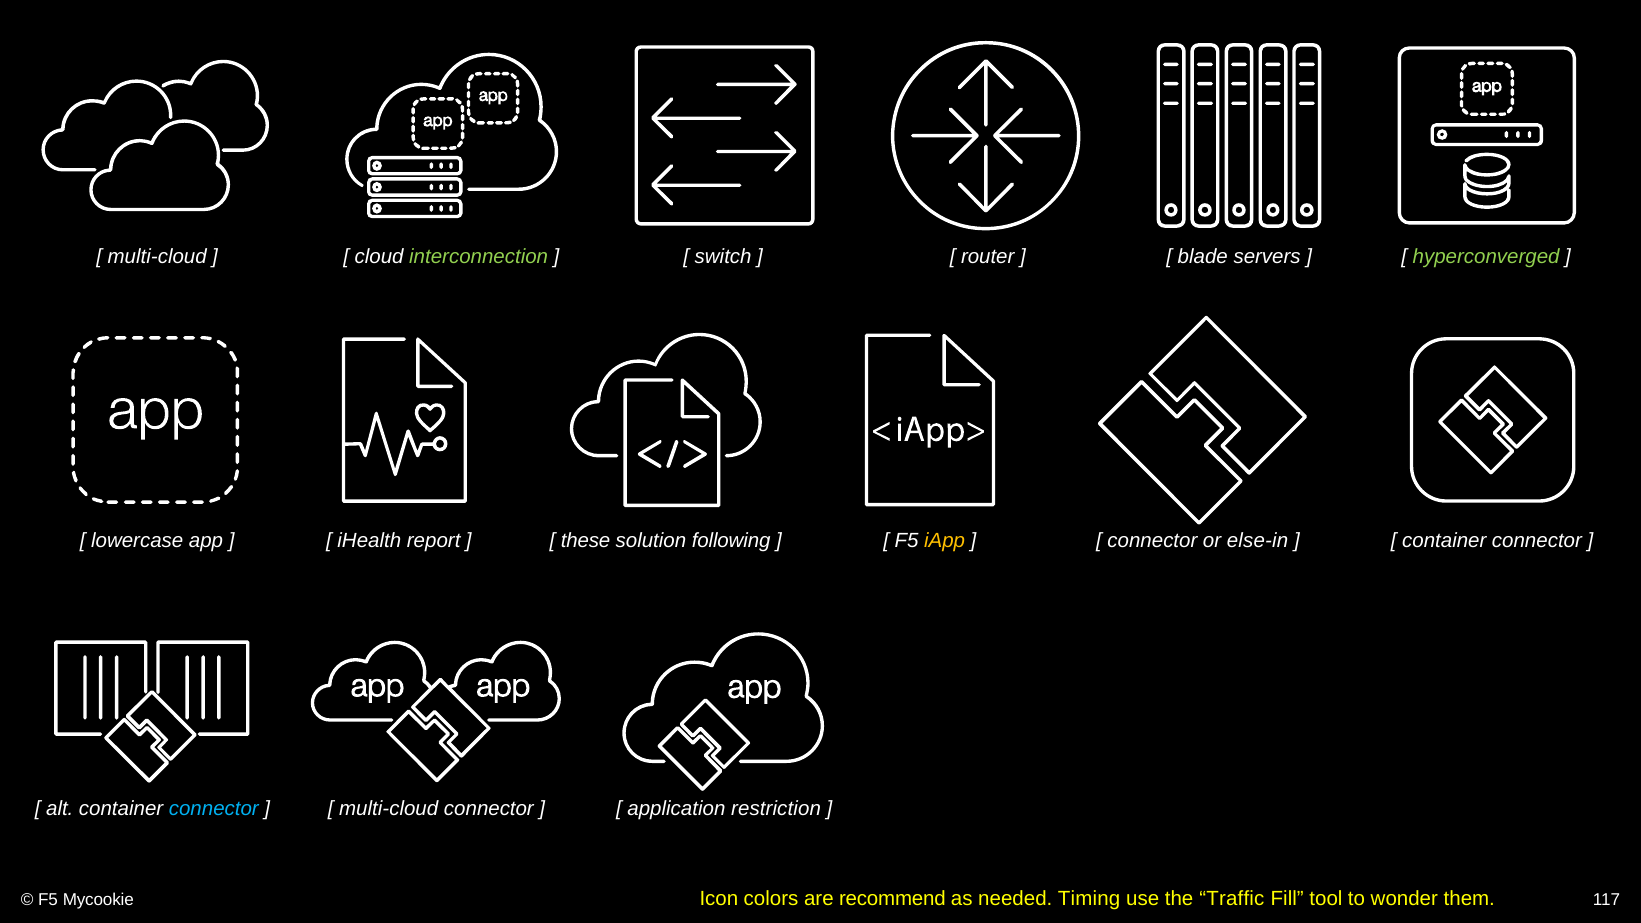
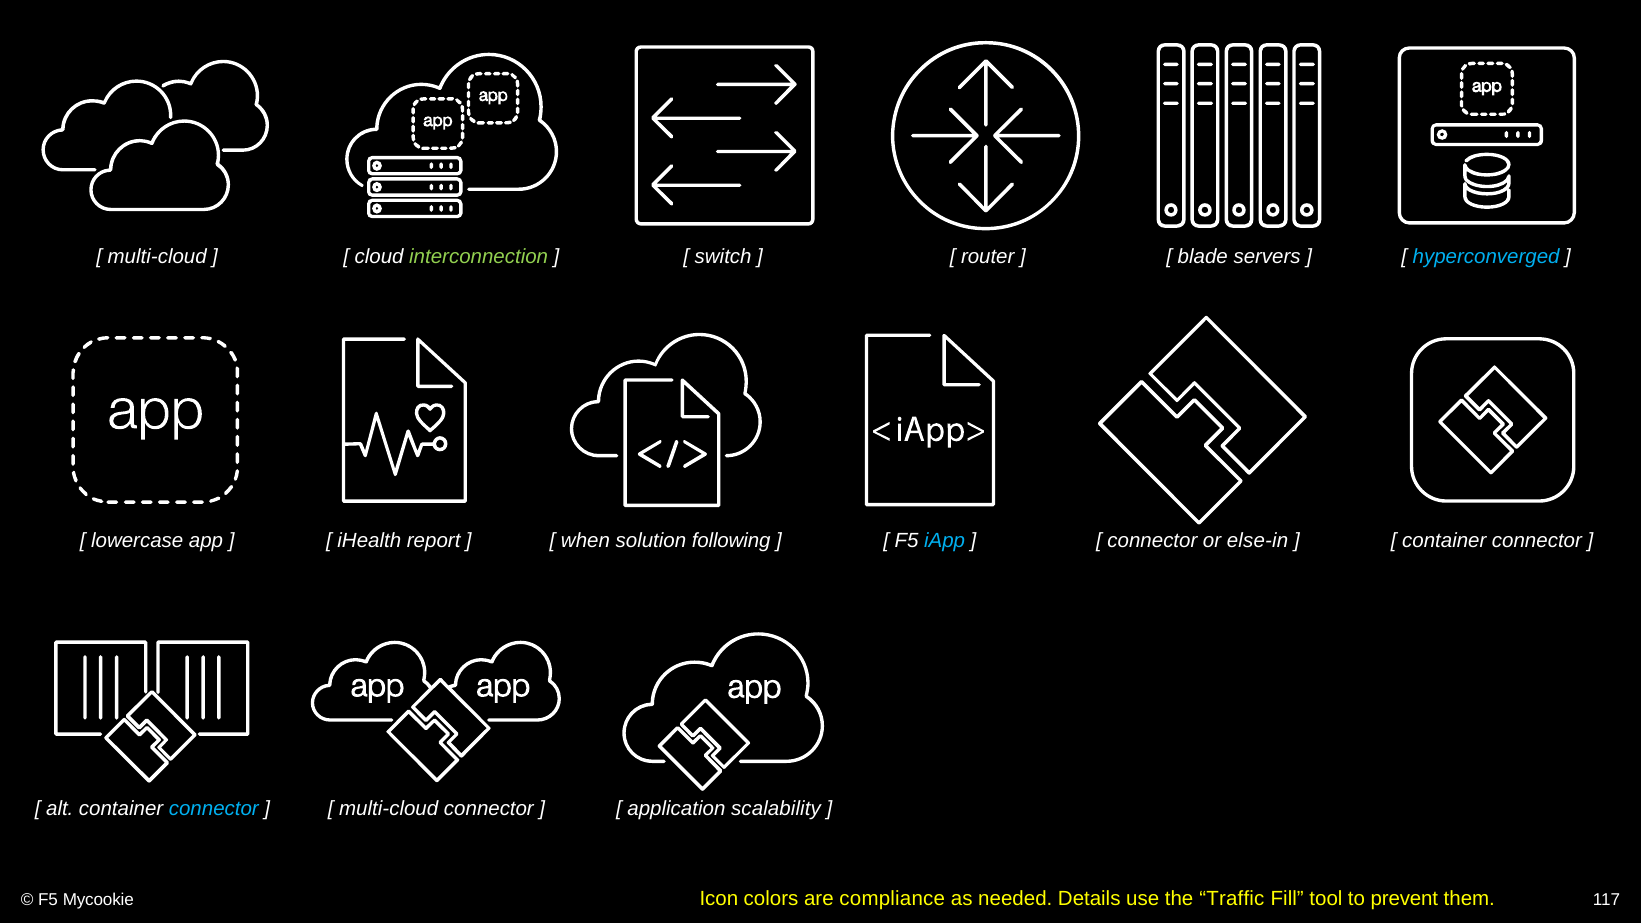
hyperconverged colour: light green -> light blue
these: these -> when
iApp colour: yellow -> light blue
restriction: restriction -> scalability
recommend: recommend -> compliance
Timing: Timing -> Details
wonder: wonder -> prevent
